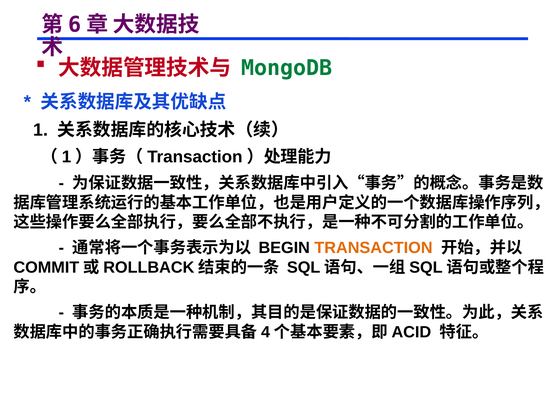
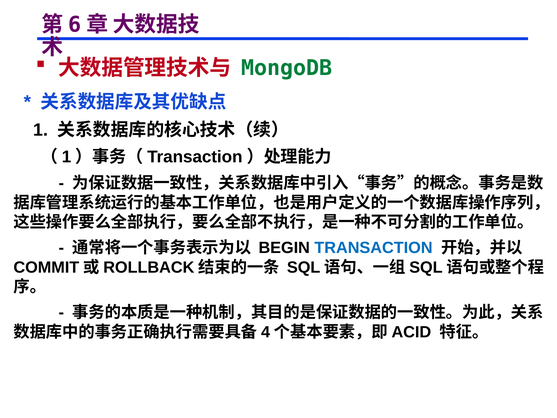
TRANSACTION colour: orange -> blue
